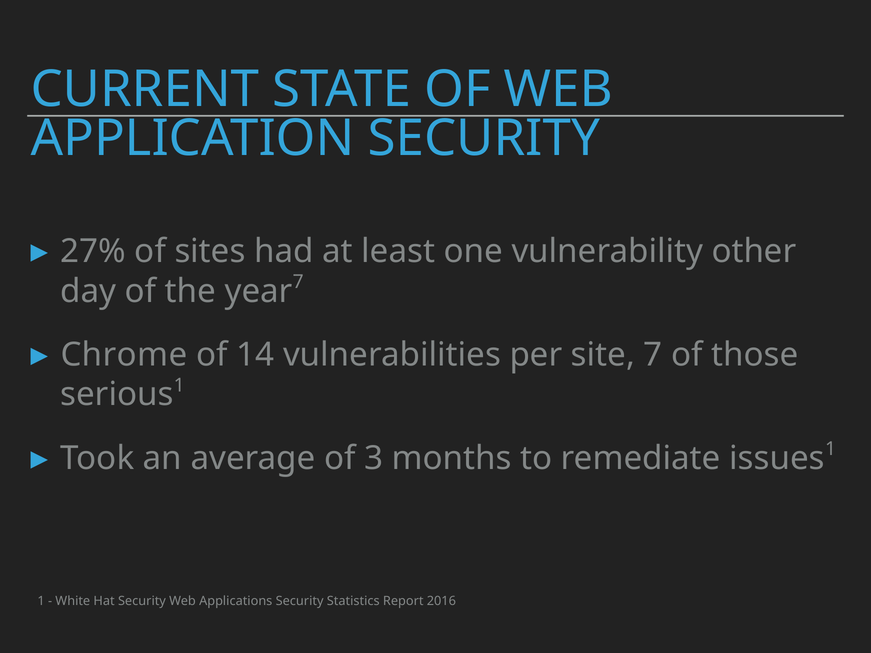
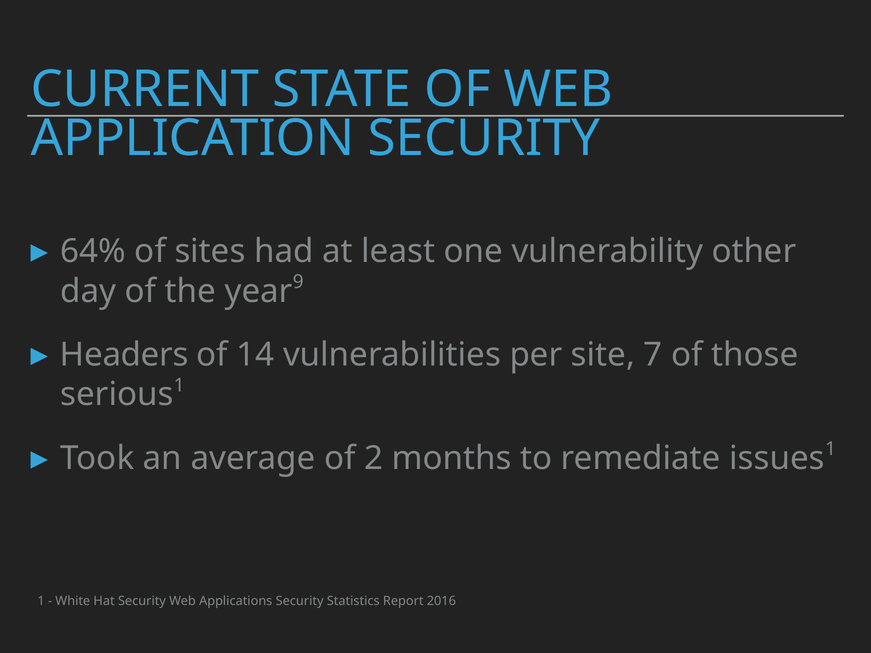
27%: 27% -> 64%
7 at (298, 282): 7 -> 9
Chrome: Chrome -> Headers
3: 3 -> 2
